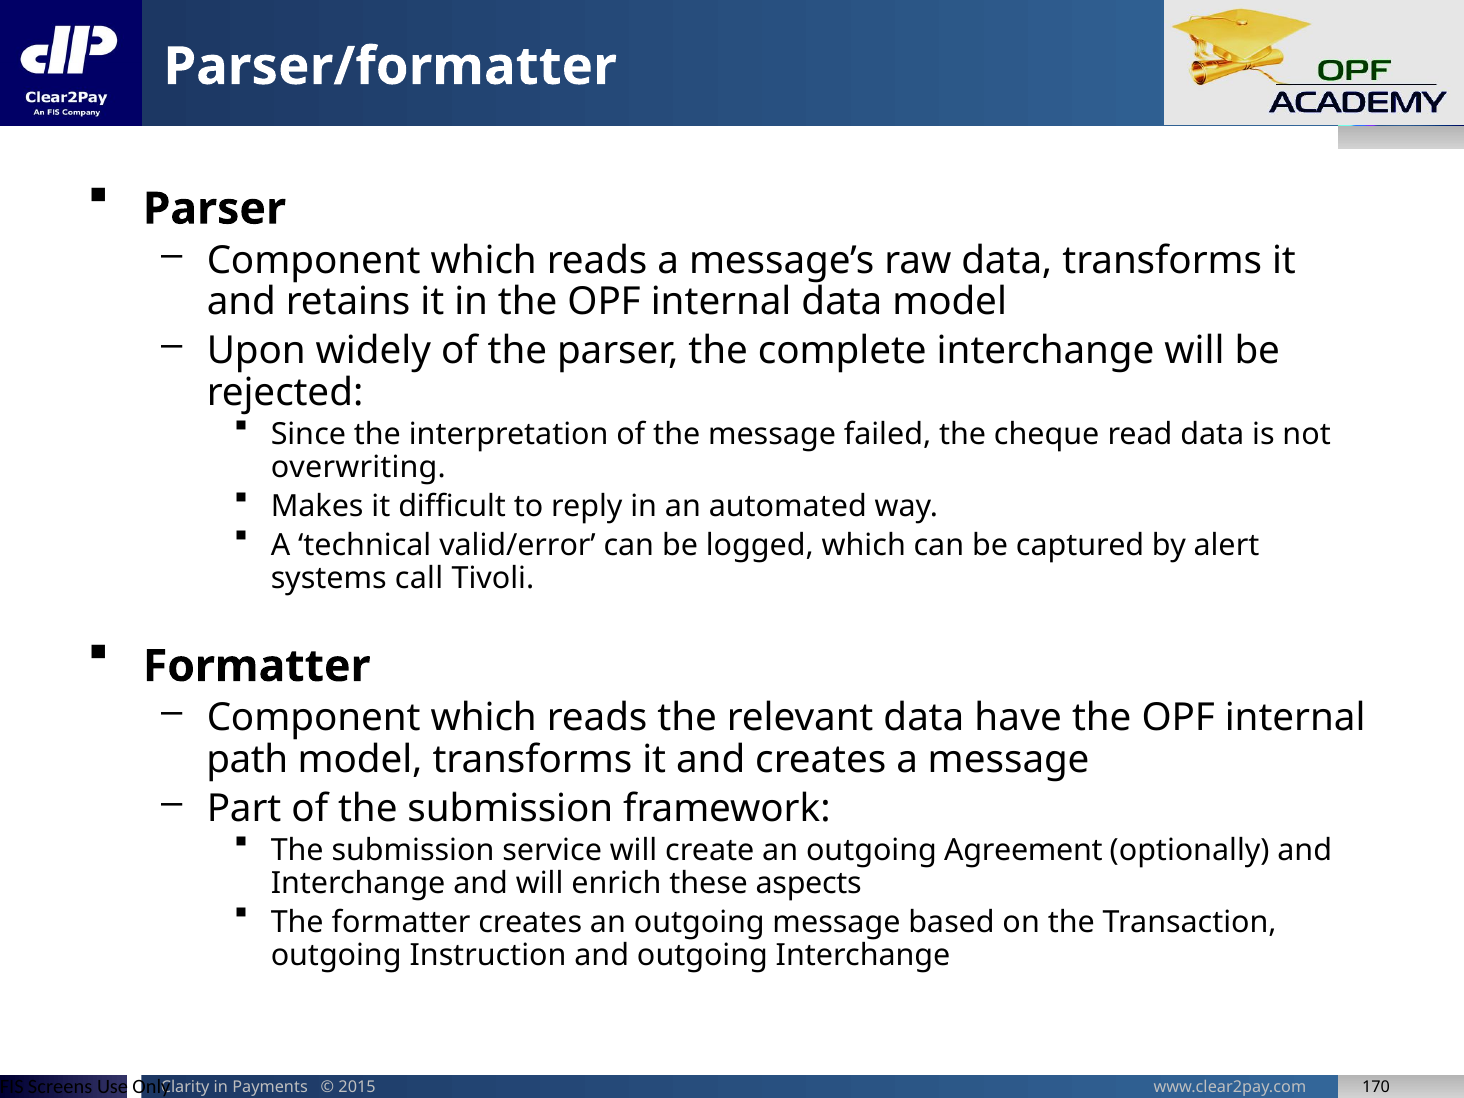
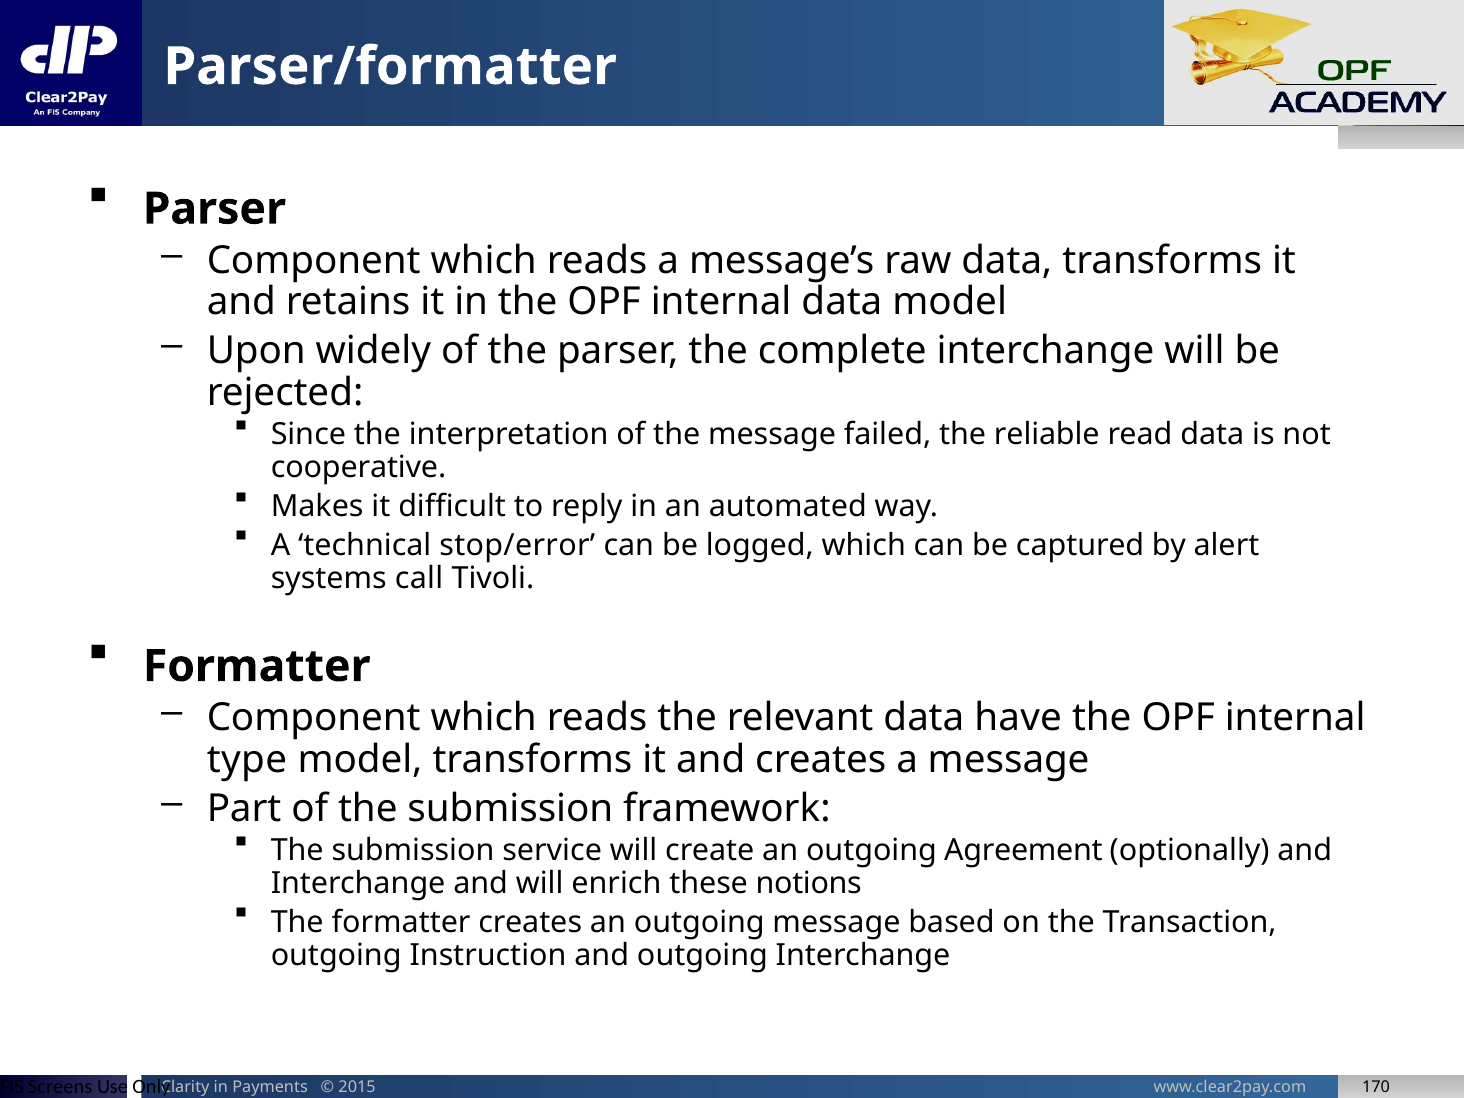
cheque: cheque -> reliable
overwriting: overwriting -> cooperative
valid/error: valid/error -> stop/error
path: path -> type
aspects: aspects -> notions
